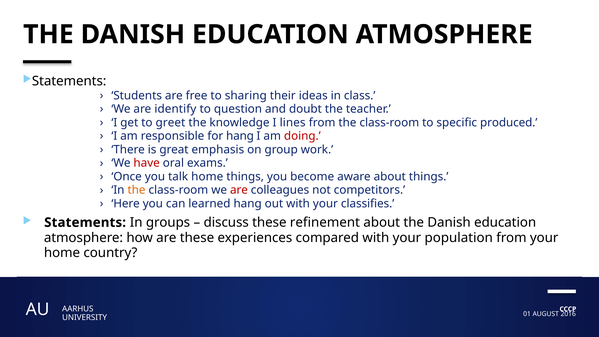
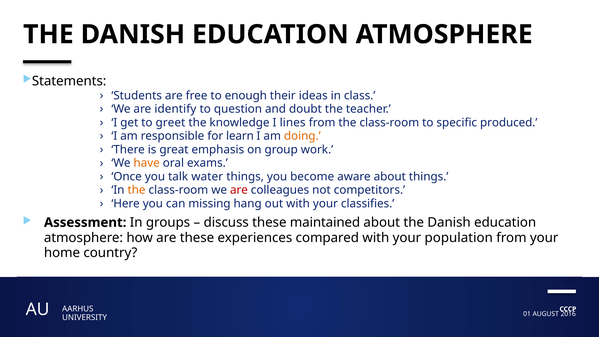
sharing: sharing -> enough
for hang: hang -> learn
doing colour: red -> orange
have colour: red -> orange
talk home: home -> water
learned: learned -> missing
Statements at (85, 222): Statements -> Assessment
refinement: refinement -> maintained
